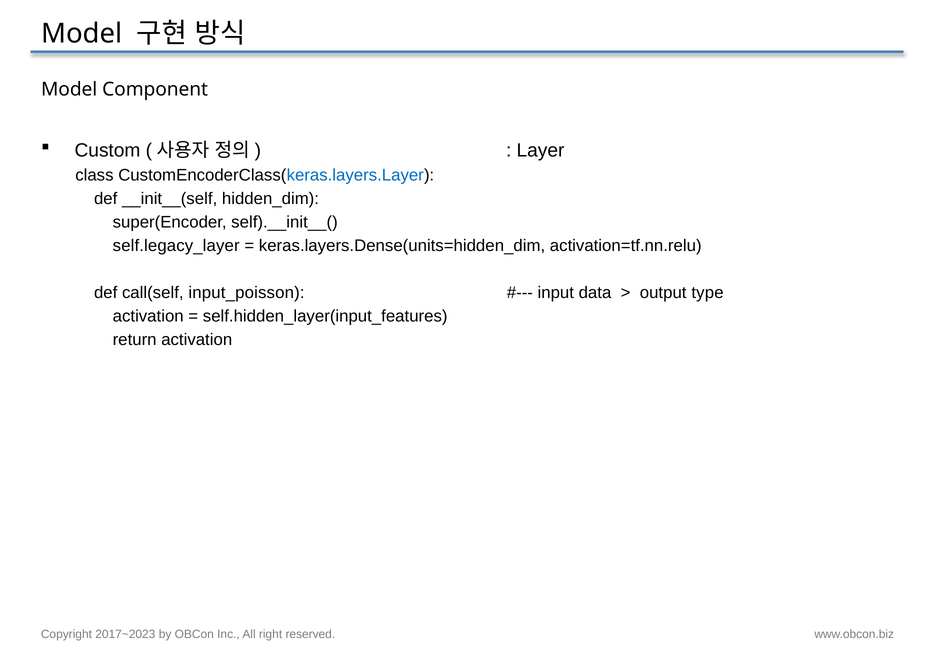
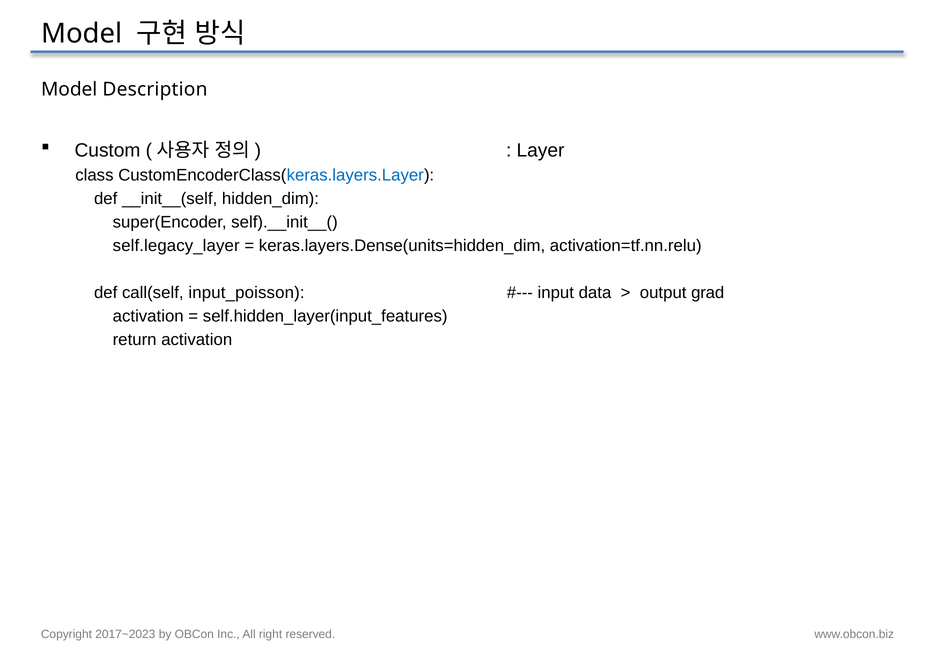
Component: Component -> Description
type: type -> grad
